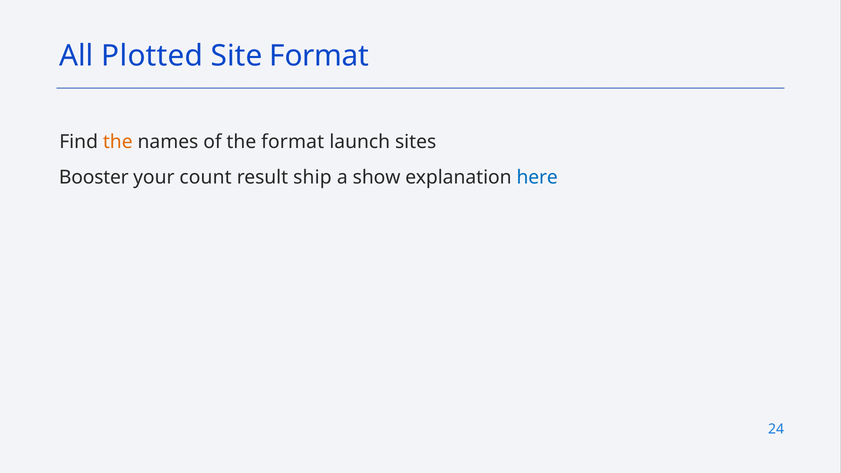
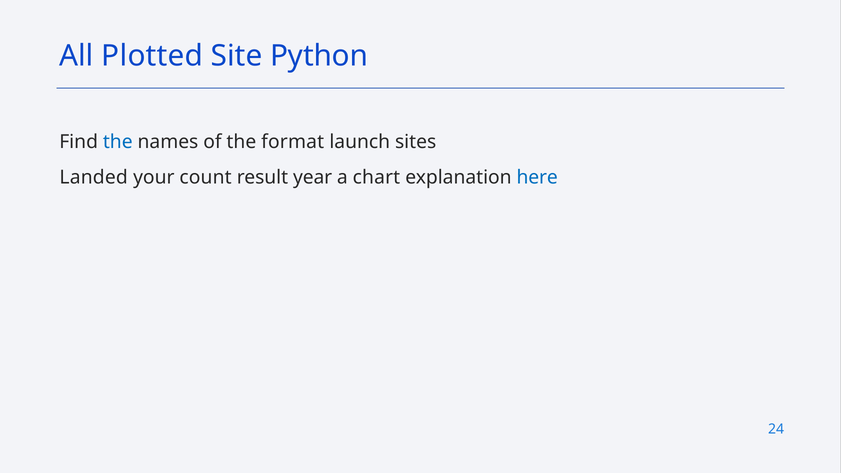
Site Format: Format -> Python
the at (118, 142) colour: orange -> blue
Booster: Booster -> Landed
ship: ship -> year
show: show -> chart
